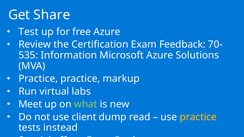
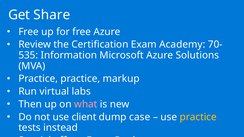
Test at (29, 32): Test -> Free
Feedback: Feedback -> Academy
Meet: Meet -> Then
what colour: light green -> pink
read: read -> case
